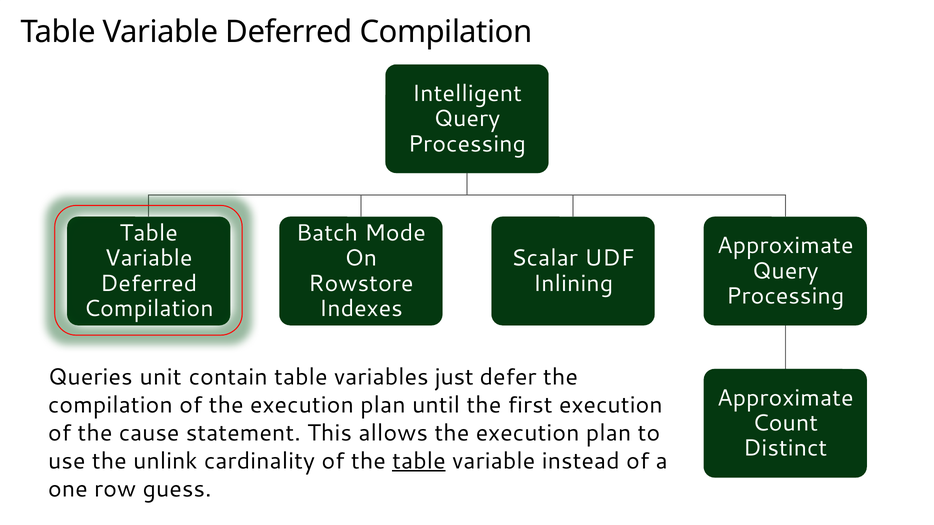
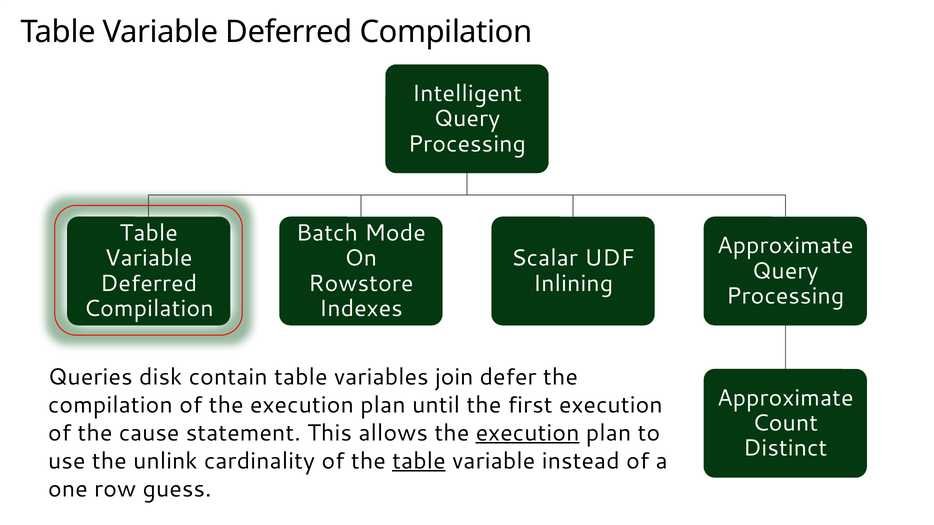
unit: unit -> disk
just: just -> join
execution at (528, 433) underline: none -> present
